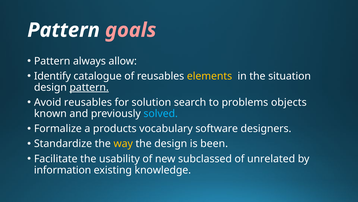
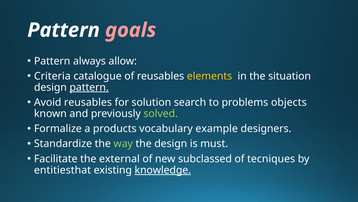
Identify: Identify -> Criteria
solved colour: light blue -> light green
software: software -> example
way colour: yellow -> light green
been: been -> must
usability: usability -> external
unrelated: unrelated -> tecniques
information: information -> entitiesthat
knowledge underline: none -> present
